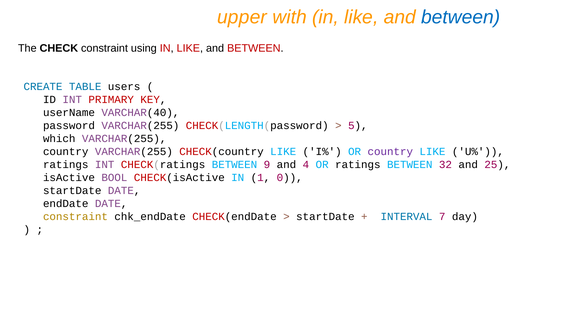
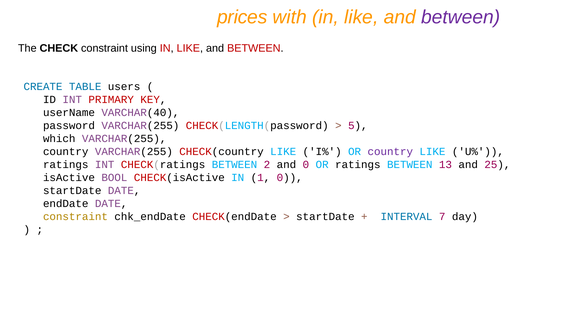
upper: upper -> prices
between at (461, 17) colour: blue -> purple
9: 9 -> 2
and 4: 4 -> 0
32: 32 -> 13
